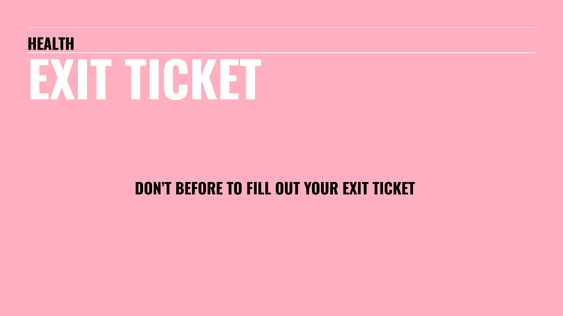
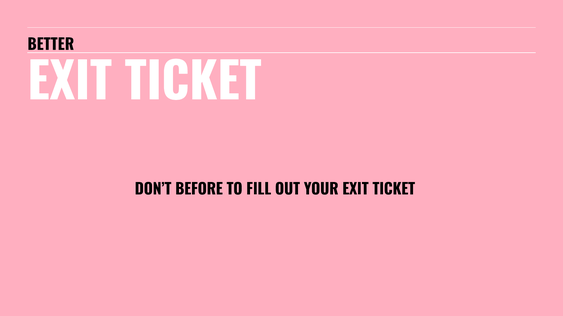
HEALTH: HEALTH -> BETTER
